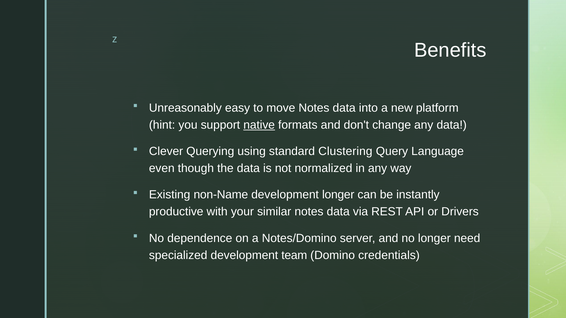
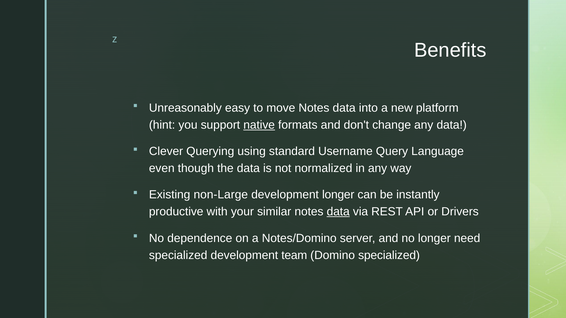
Clustering: Clustering -> Username
non-Name: non-Name -> non-Large
data at (338, 212) underline: none -> present
Domino credentials: credentials -> specialized
